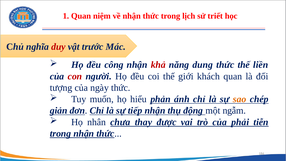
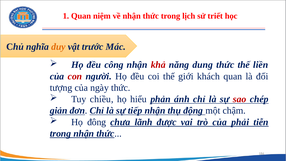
duy colour: red -> orange
muốn: muốn -> chiều
sao colour: orange -> red
ngẫm: ngẫm -> chậm
nhân: nhân -> đông
thay: thay -> lãnh
